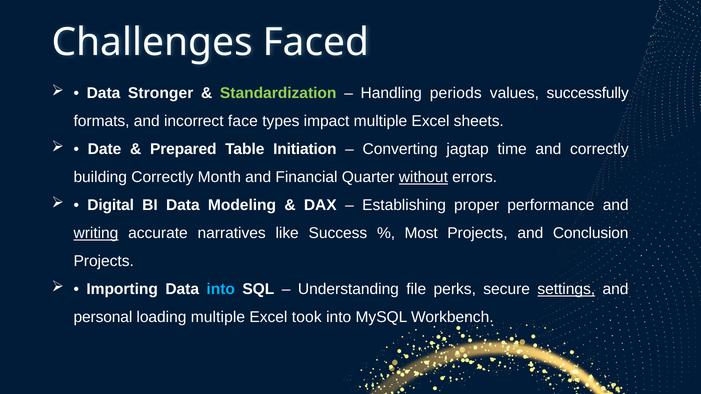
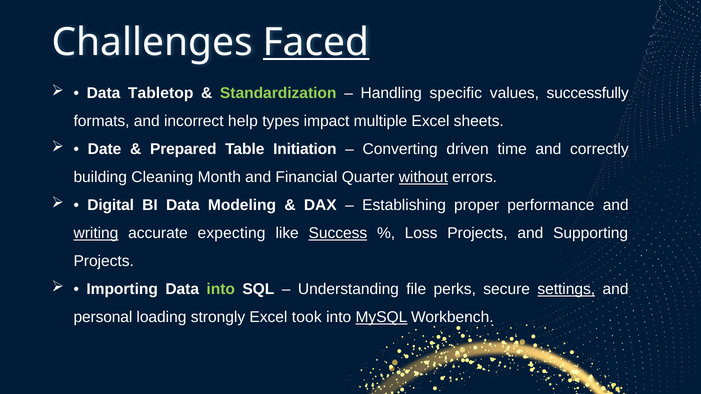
Faced underline: none -> present
Stronger: Stronger -> Tabletop
periods: periods -> specific
face: face -> help
jagtap: jagtap -> driven
building Correctly: Correctly -> Cleaning
narratives: narratives -> expecting
Success underline: none -> present
Most: Most -> Loss
Conclusion: Conclusion -> Supporting
into at (221, 289) colour: light blue -> light green
loading multiple: multiple -> strongly
MySQL underline: none -> present
